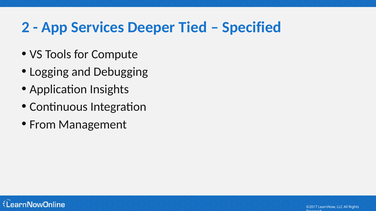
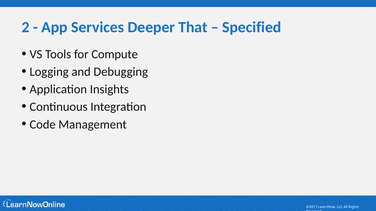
Tied: Tied -> That
From: From -> Code
